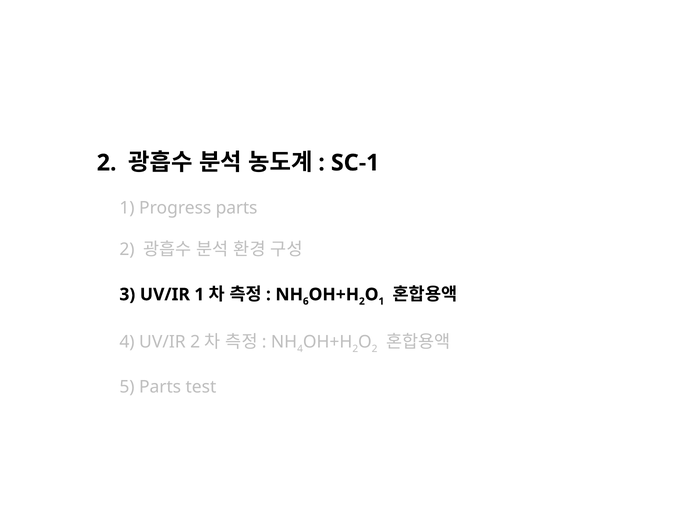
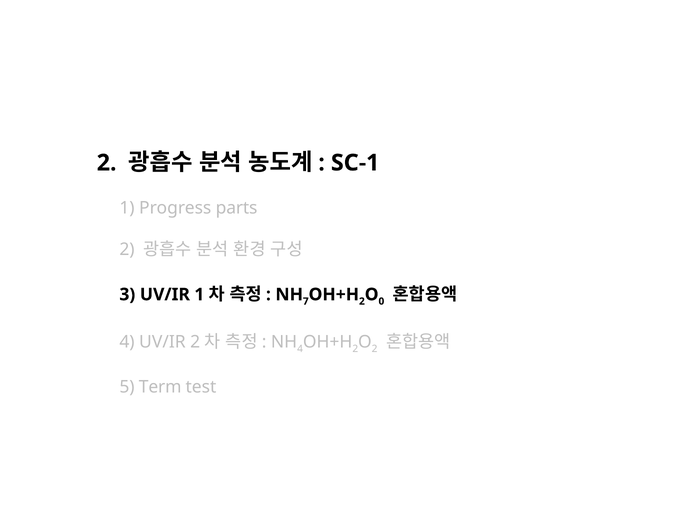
6: 6 -> 7
1 at (381, 301): 1 -> 0
5 Parts: Parts -> Term
